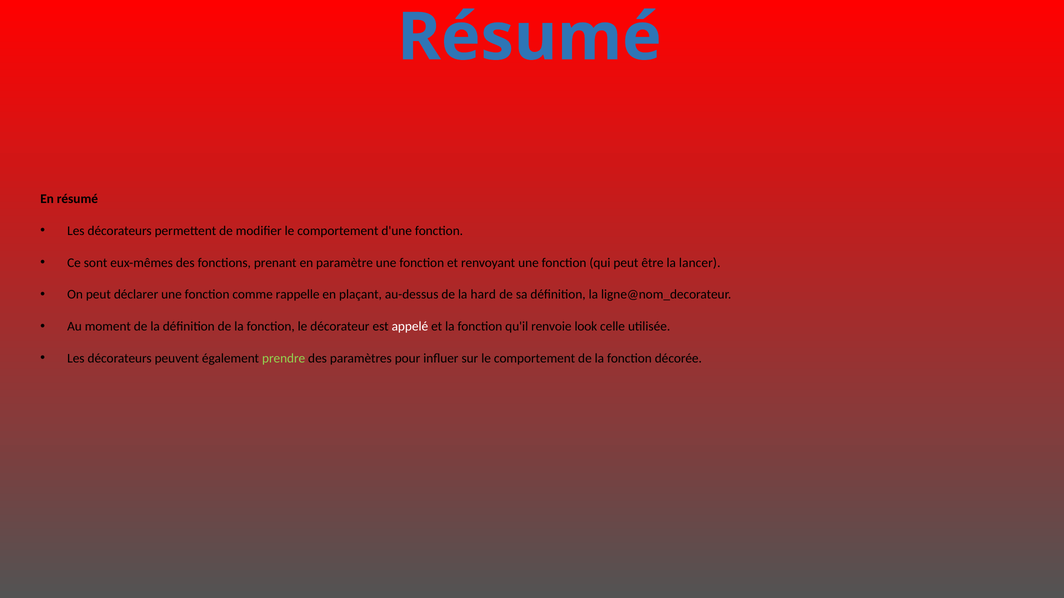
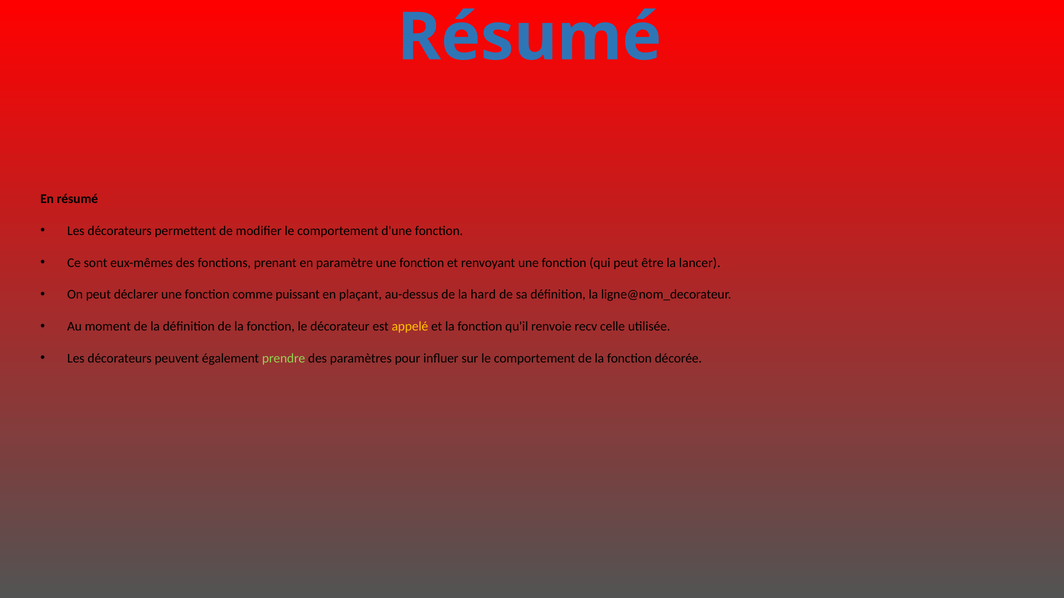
rappelle: rappelle -> puissant
appelé colour: white -> yellow
look: look -> recv
